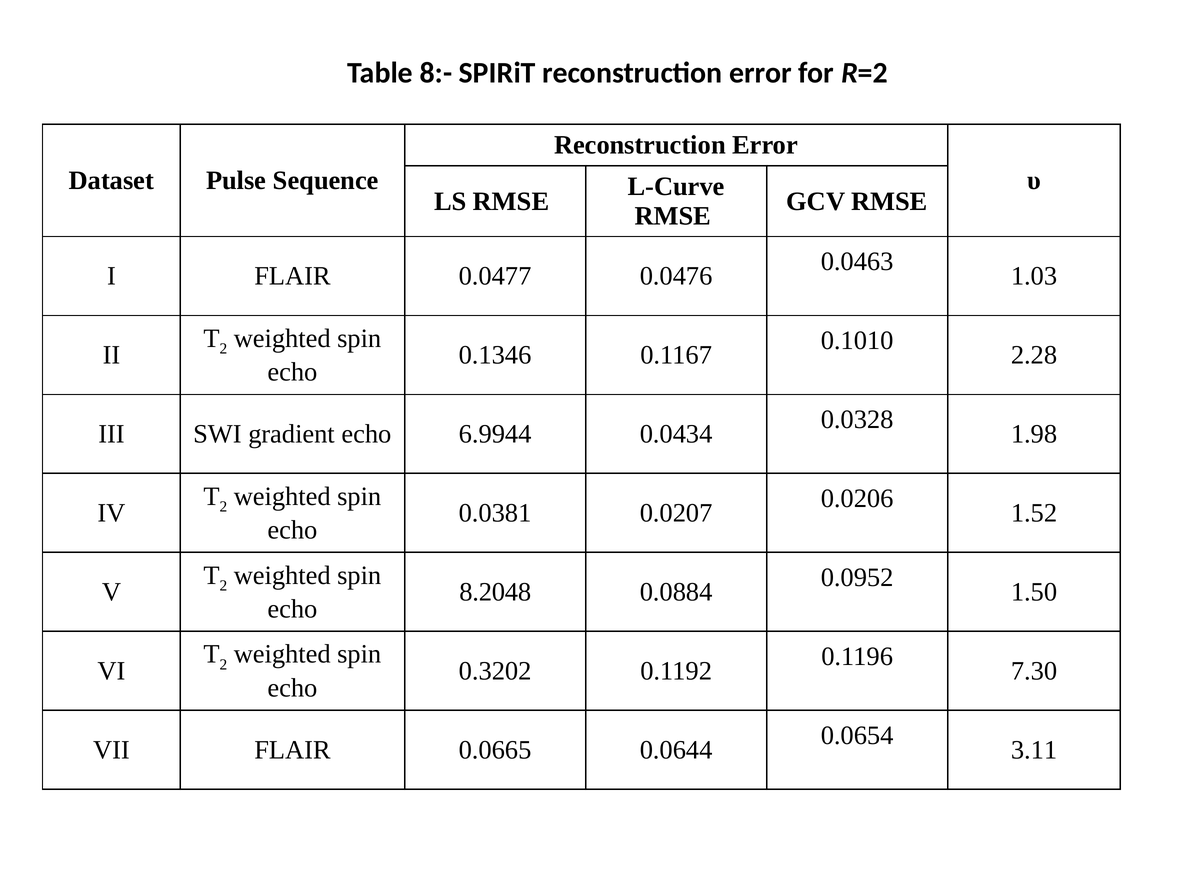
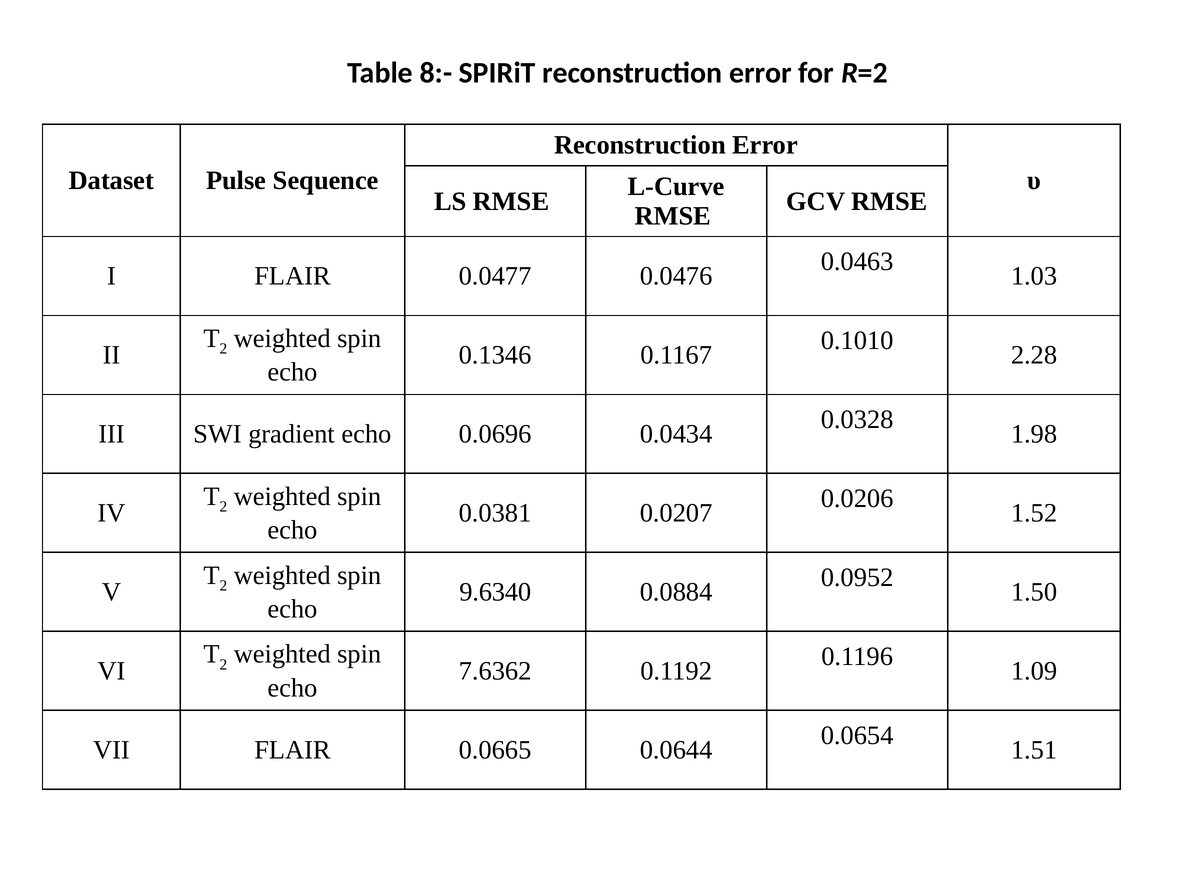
6.9944: 6.9944 -> 0.0696
8.2048: 8.2048 -> 9.6340
0.3202: 0.3202 -> 7.6362
7.30: 7.30 -> 1.09
3.11: 3.11 -> 1.51
